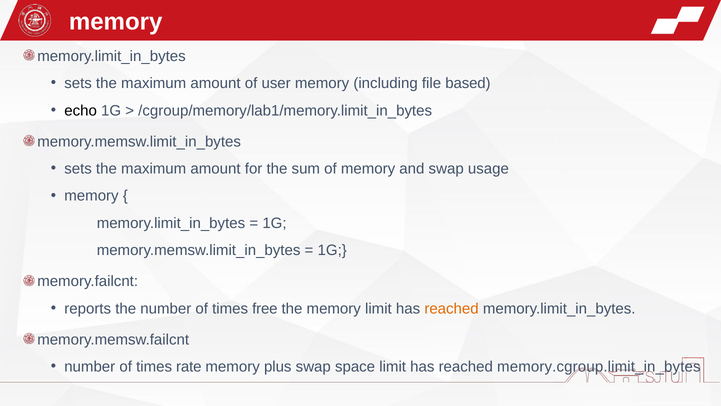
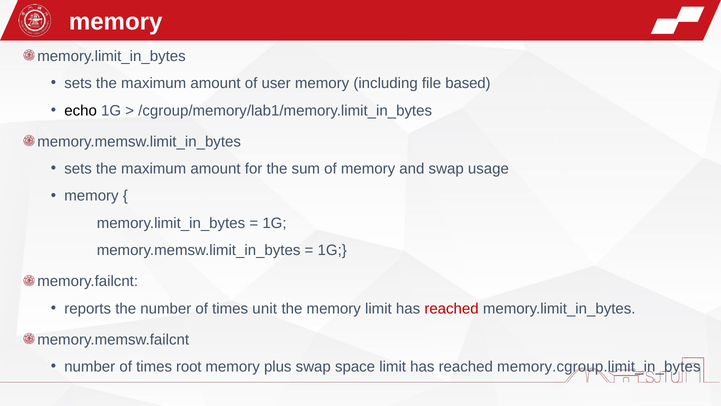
free: free -> unit
reached at (452, 308) colour: orange -> red
rate: rate -> root
